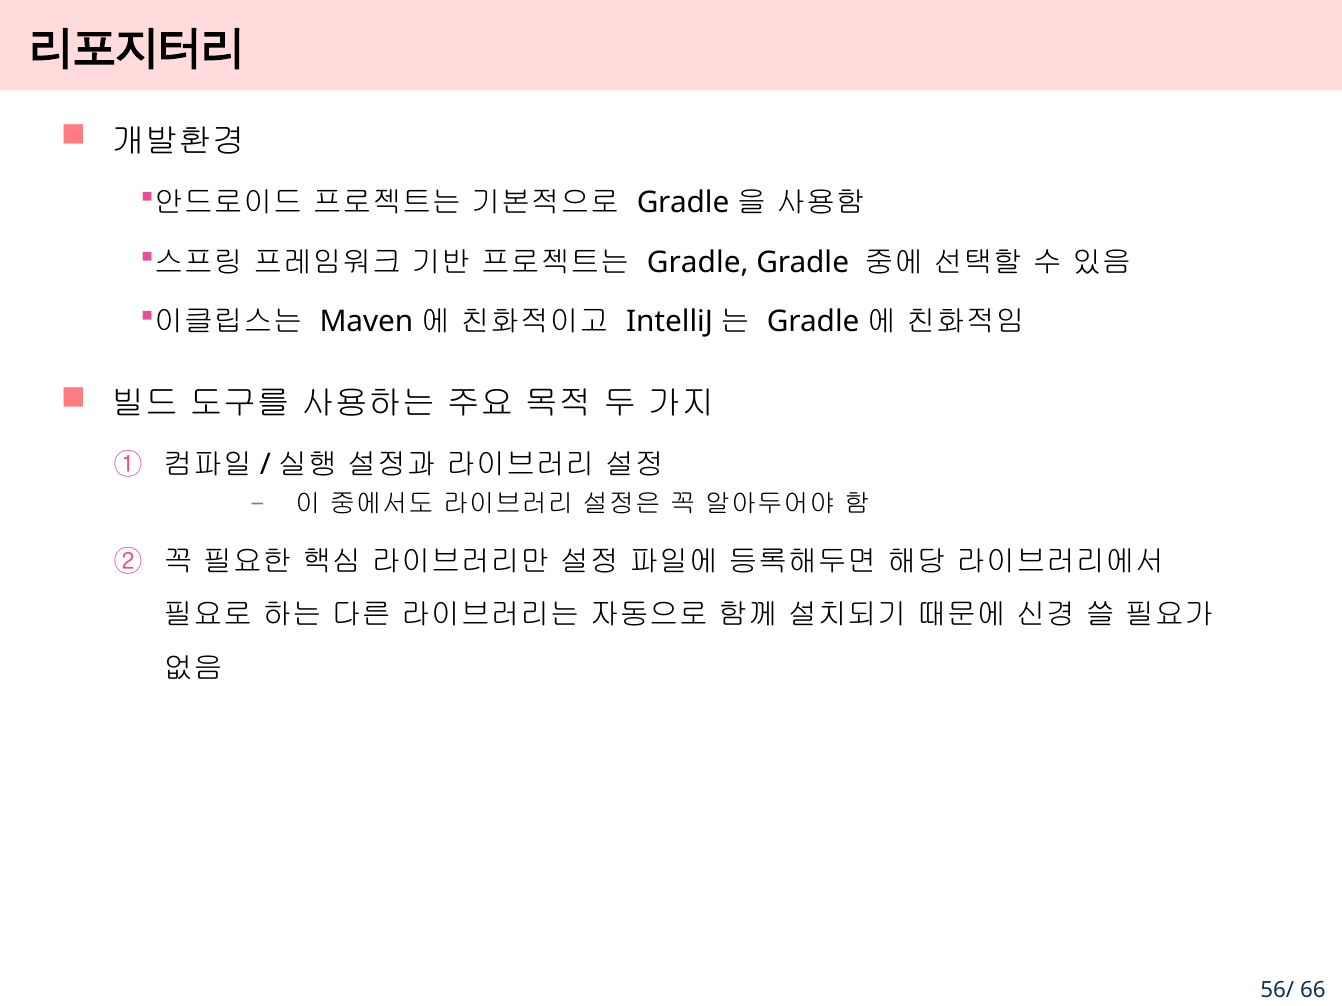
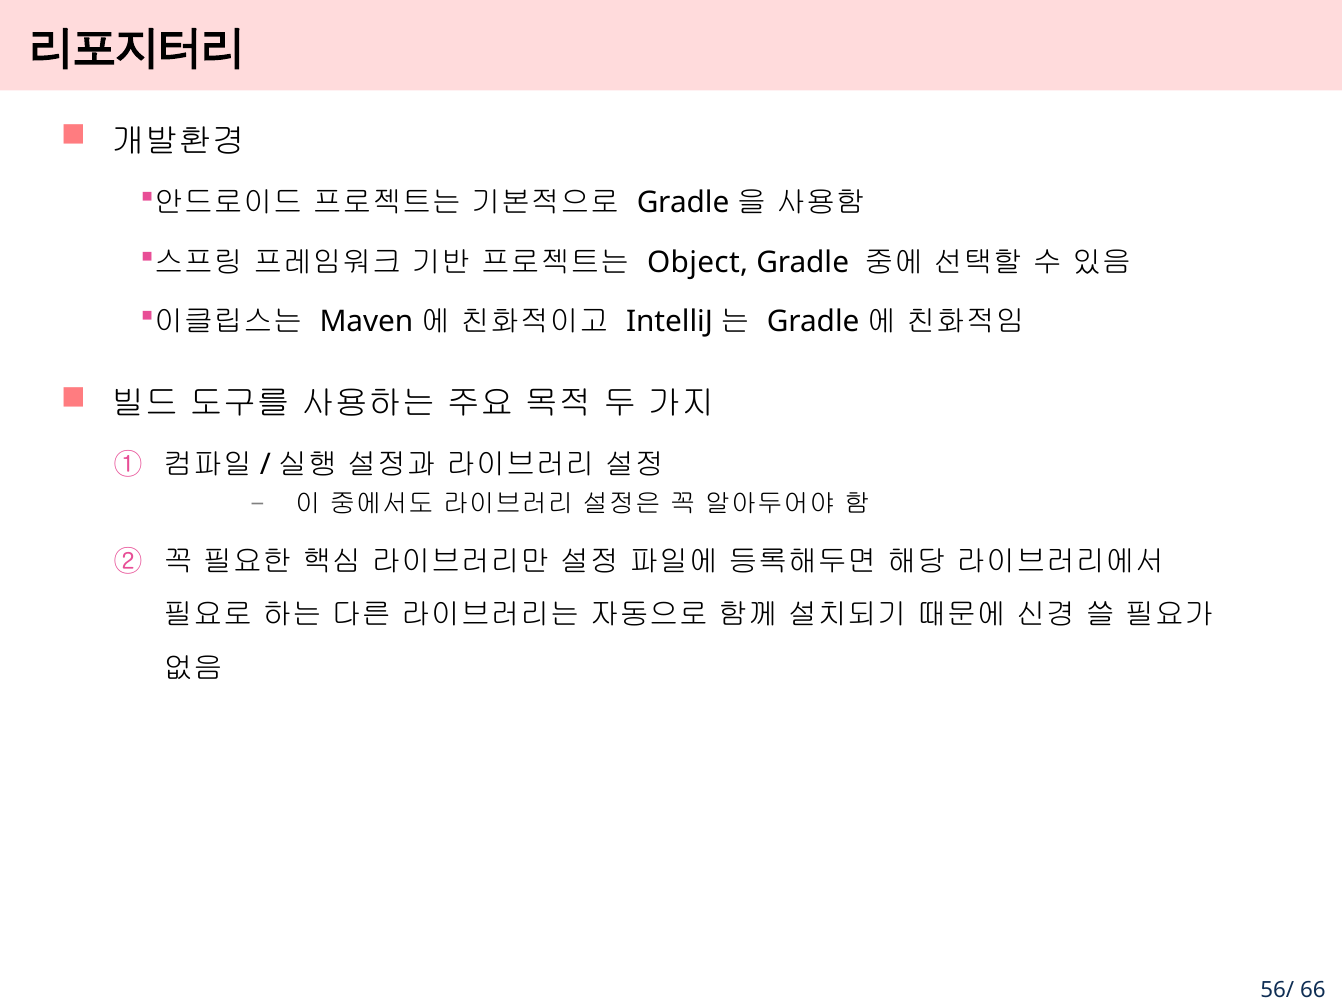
Gradle at (698, 263): Gradle -> Object
